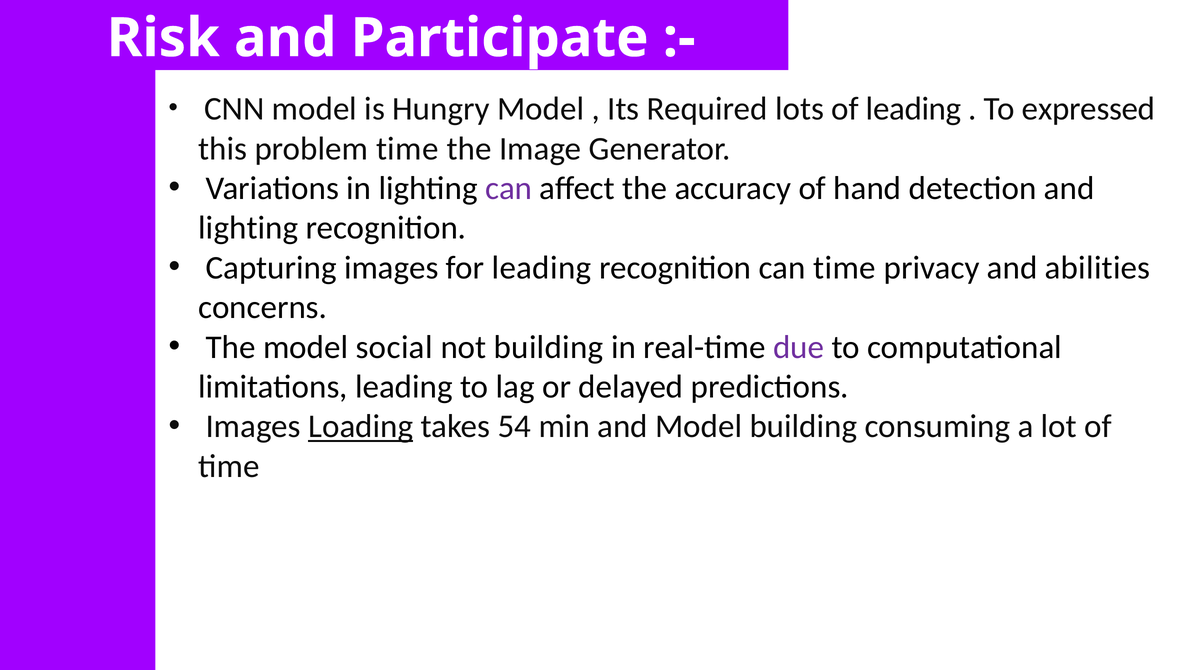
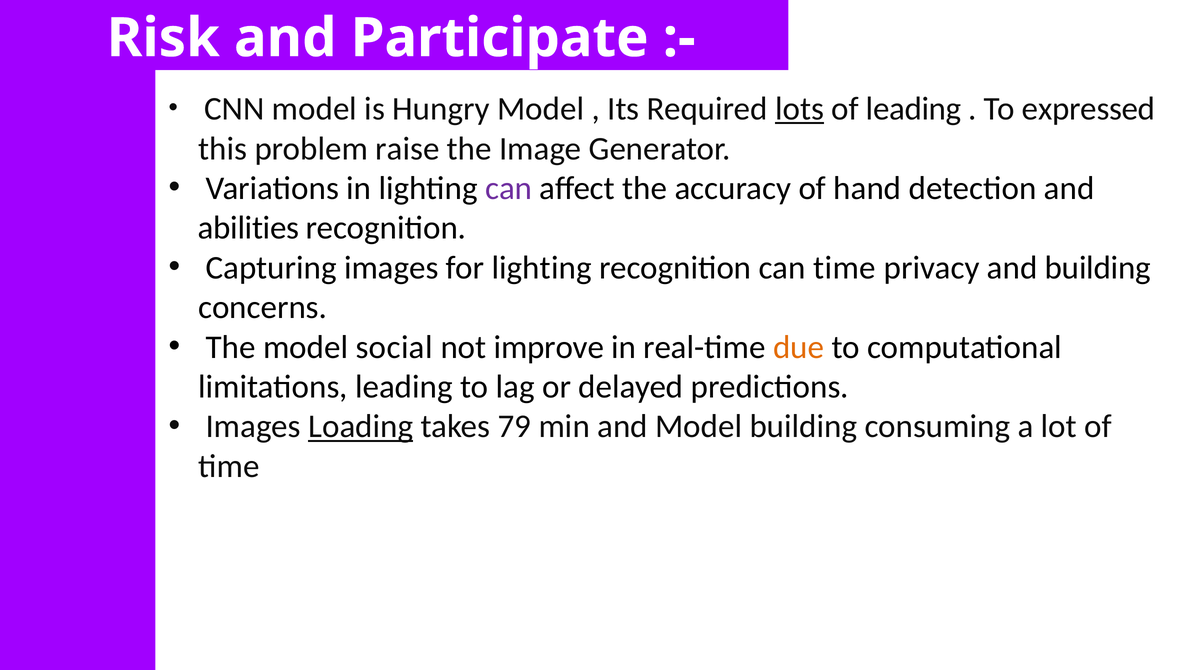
lots underline: none -> present
problem time: time -> raise
lighting at (248, 228): lighting -> abilities
for leading: leading -> lighting
and abilities: abilities -> building
not building: building -> improve
due colour: purple -> orange
54: 54 -> 79
